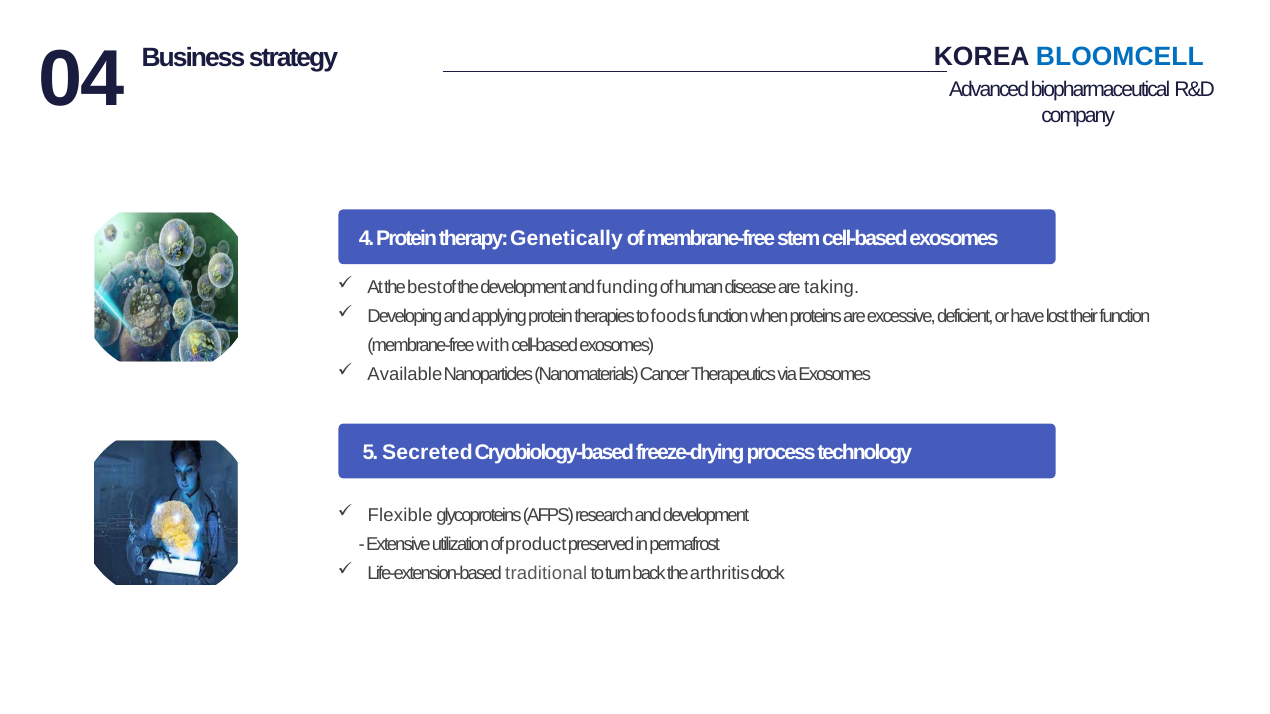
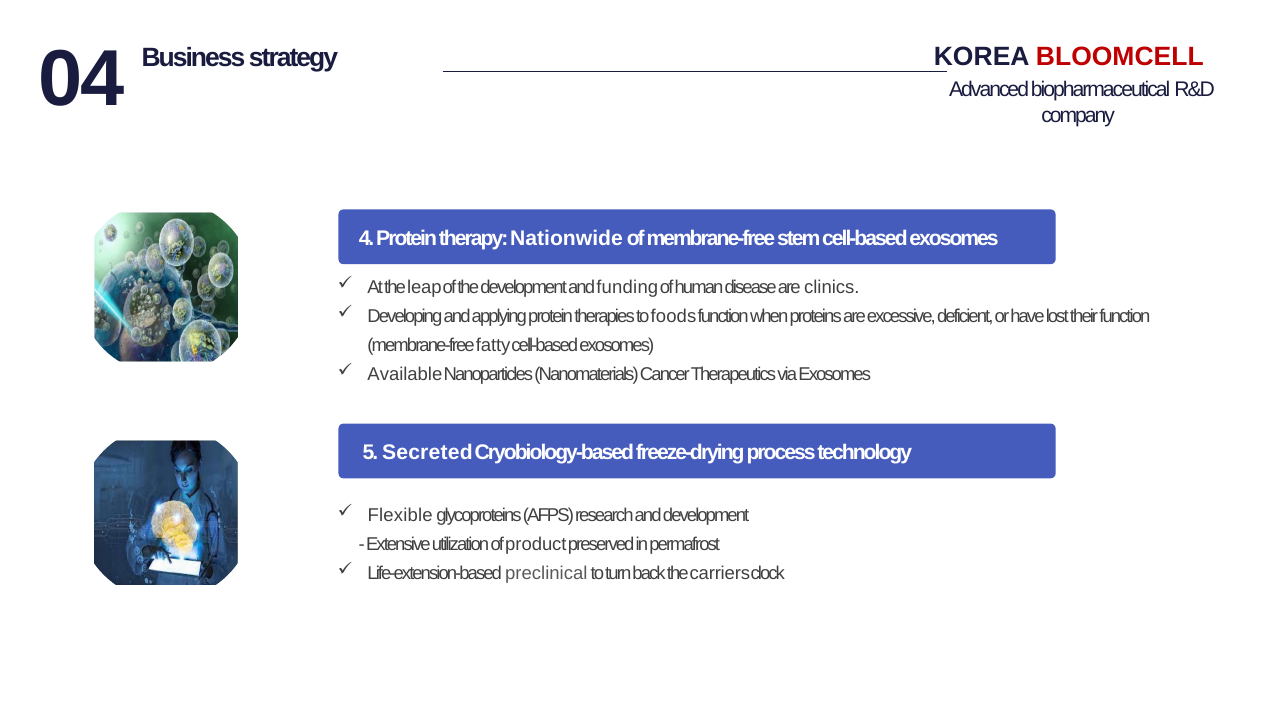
BLOOMCELL colour: blue -> red
Genetically: Genetically -> Nationwide
best: best -> leap
taking: taking -> clinics
with: with -> fatty
traditional: traditional -> preclinical
arthritis: arthritis -> carriers
